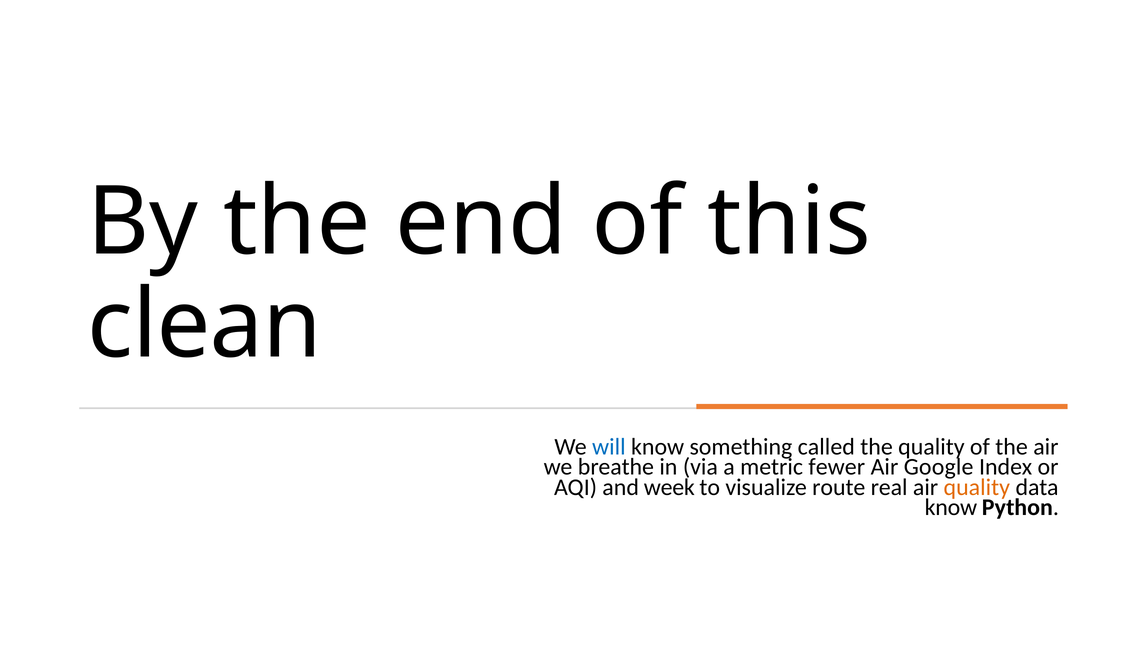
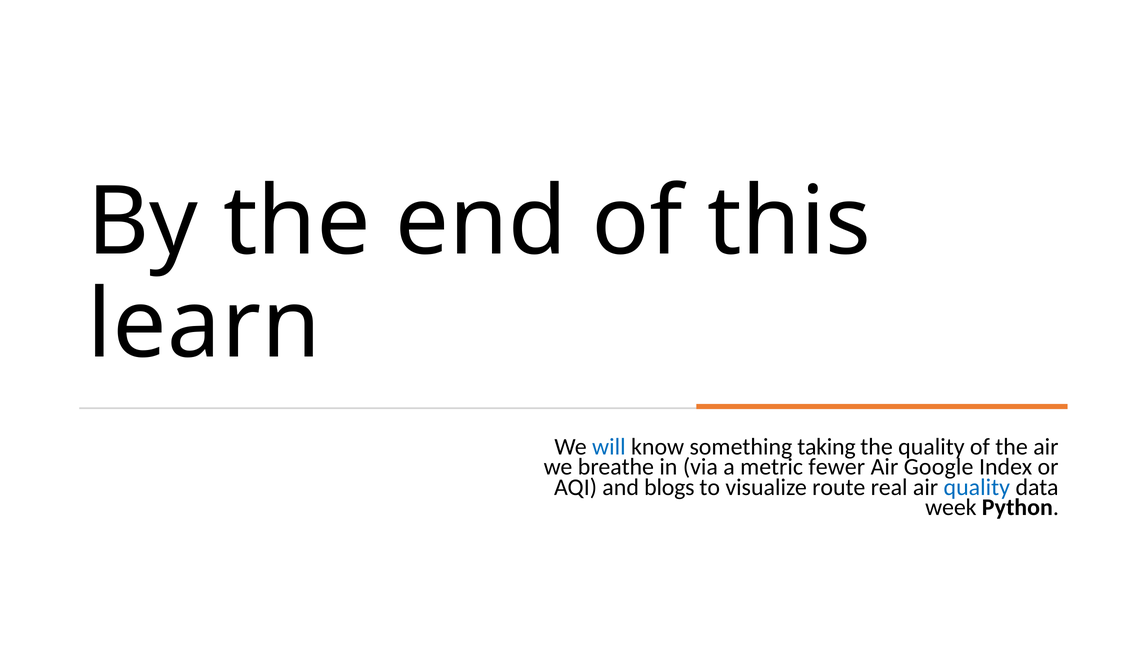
clean: clean -> learn
called: called -> taking
week: week -> blogs
quality at (977, 487) colour: orange -> blue
know at (951, 507): know -> week
